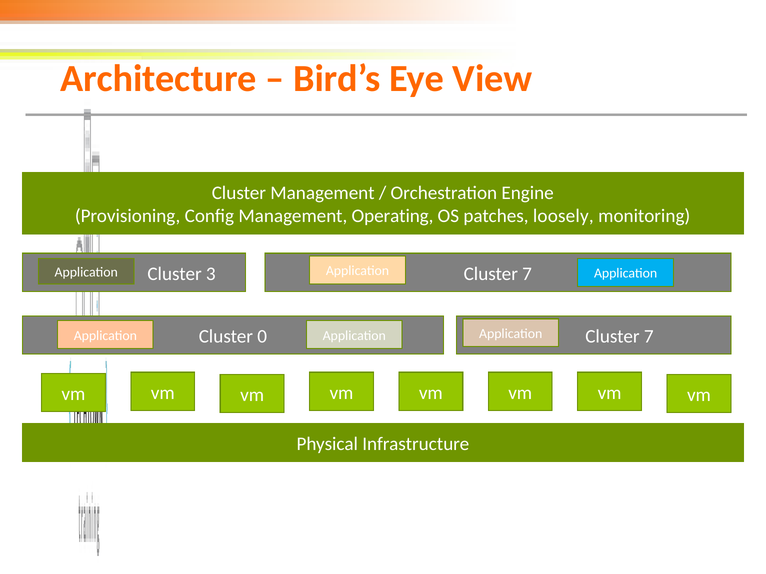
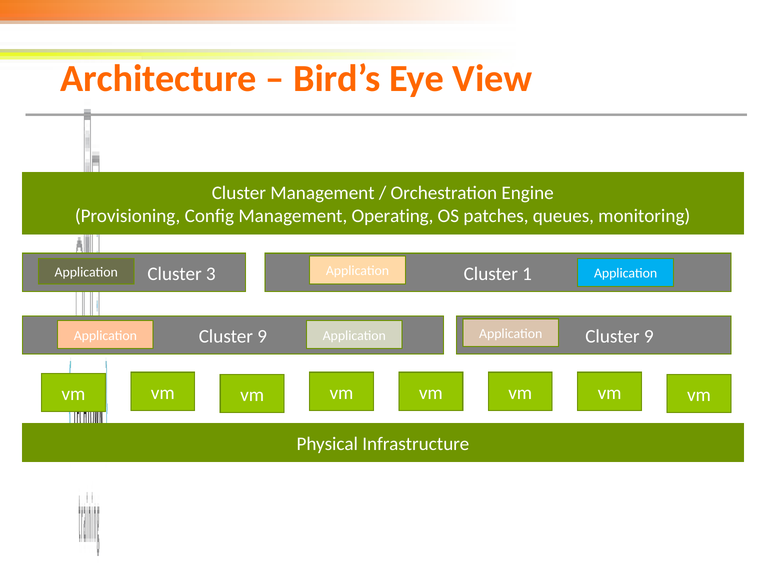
loosely: loosely -> queues
3 Cluster 7: 7 -> 1
0 at (262, 337): 0 -> 9
7 at (649, 337): 7 -> 9
